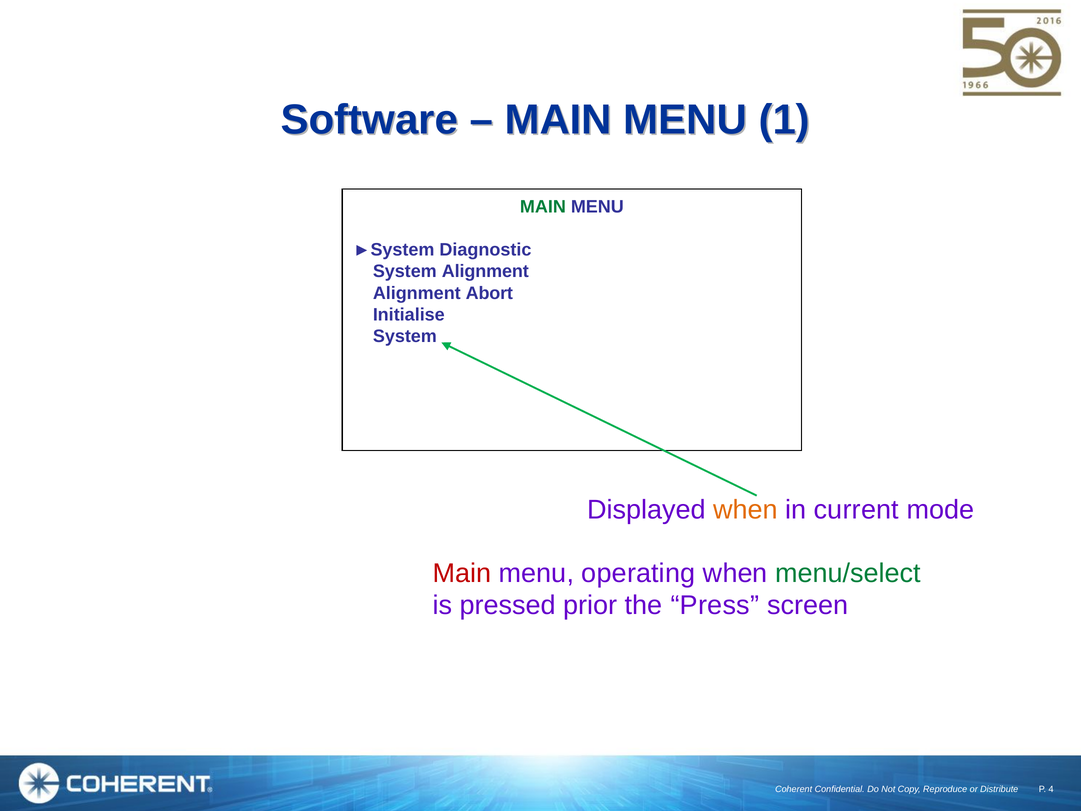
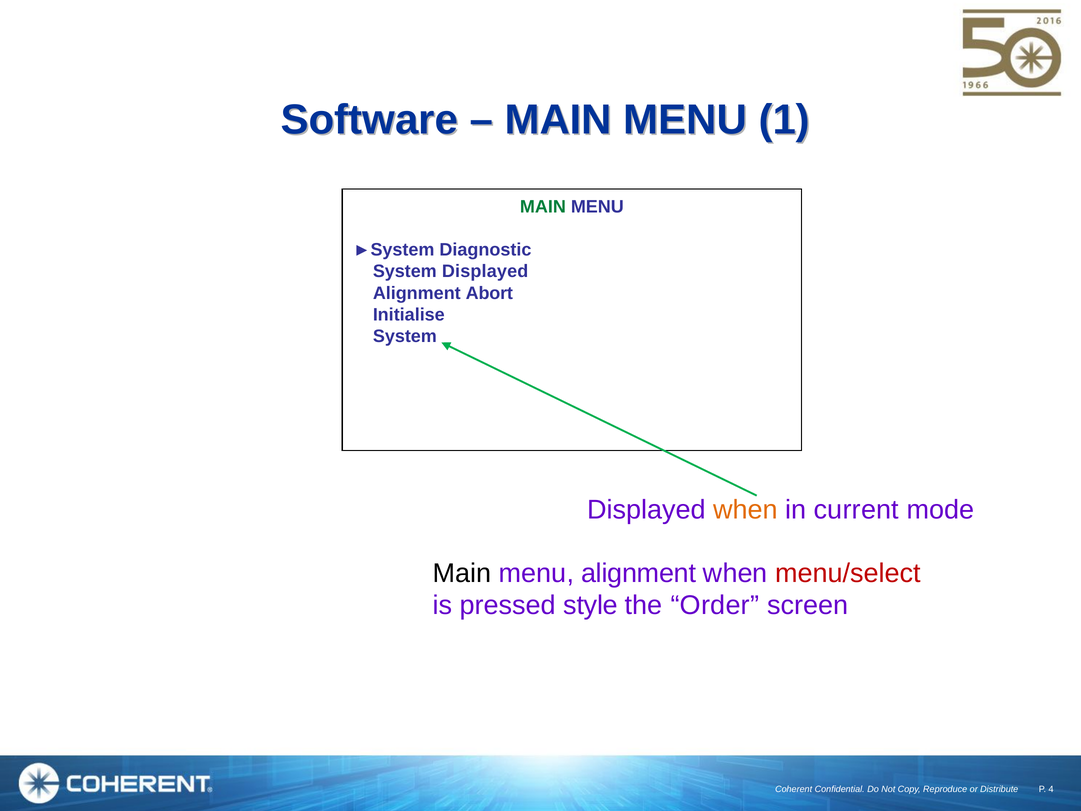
Alignment at (485, 271): Alignment -> Displayed
Main at (462, 573) colour: red -> black
menu operating: operating -> alignment
menu/select colour: green -> red
prior: prior -> style
Press: Press -> Order
